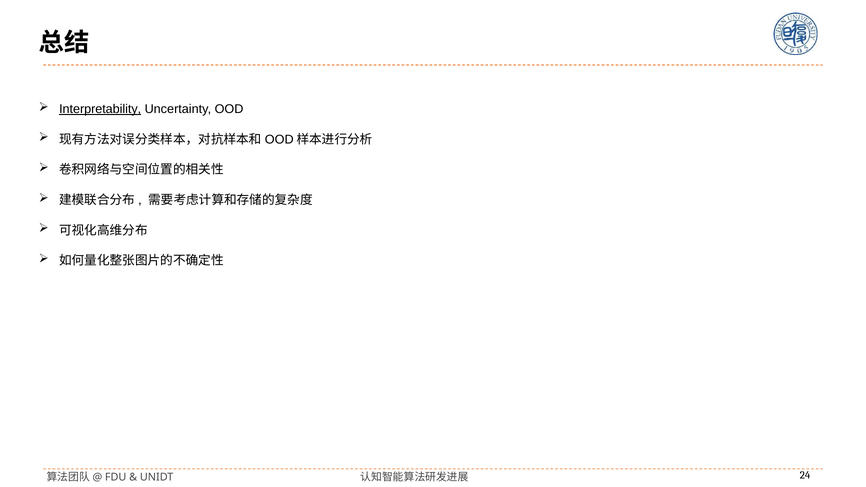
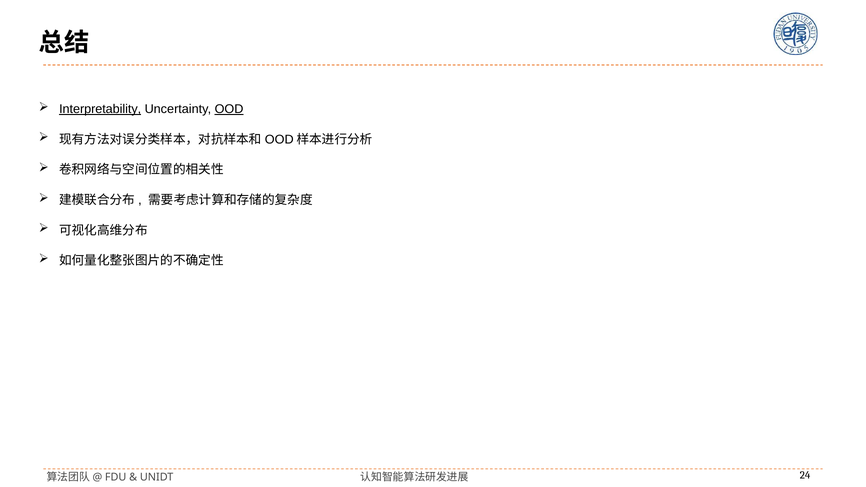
OOD underline: none -> present
